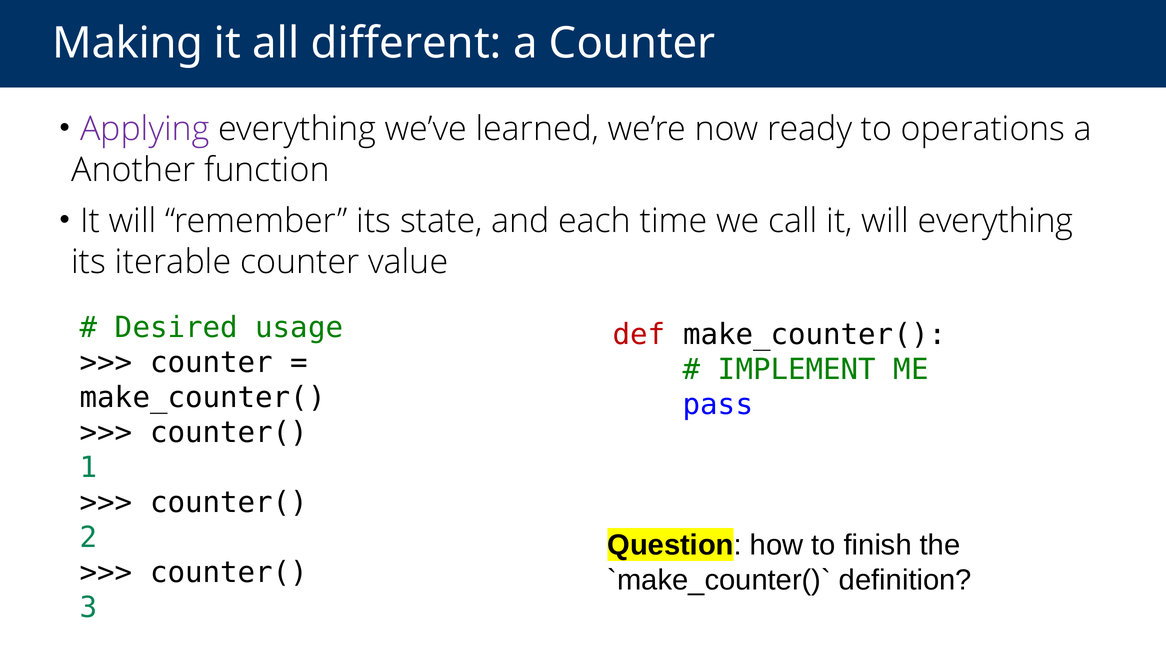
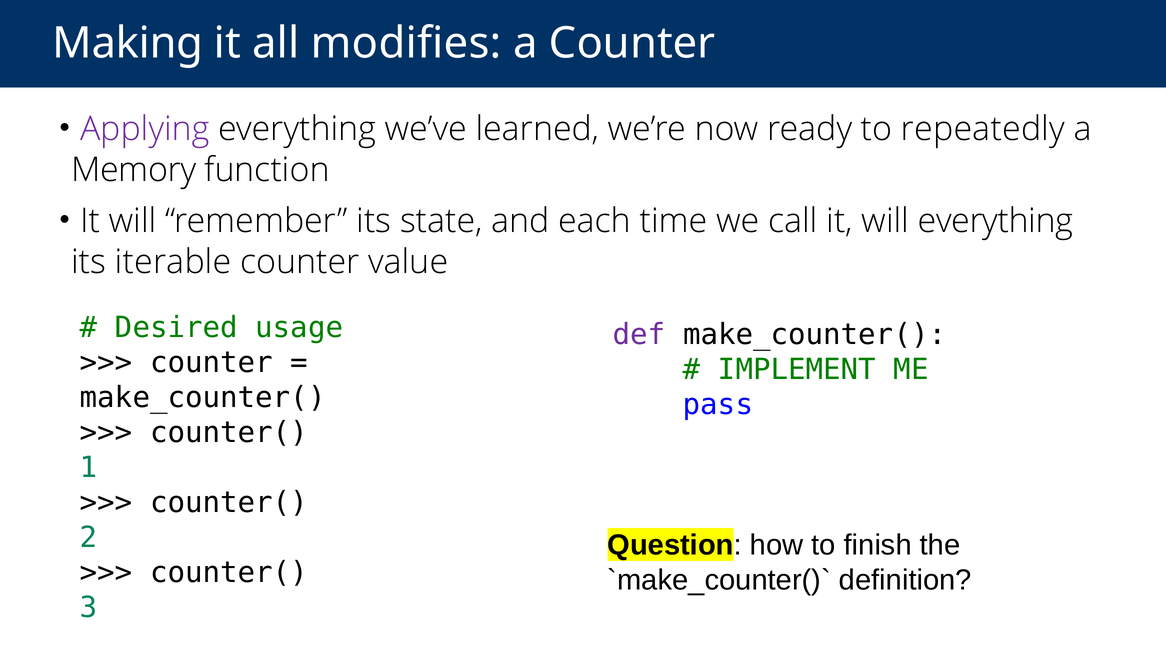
different: different -> modifies
operations: operations -> repeatedly
Another: Another -> Memory
def colour: red -> purple
